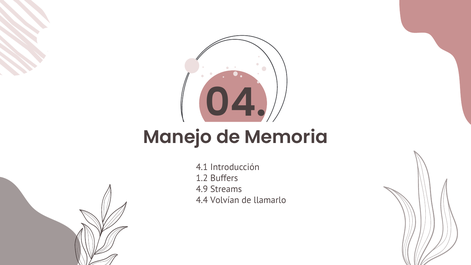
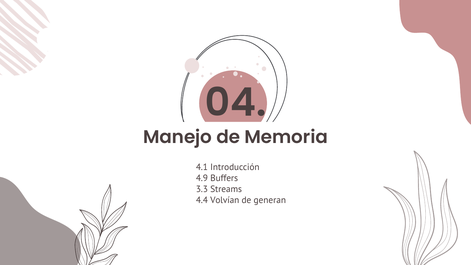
1.2: 1.2 -> 4.9
4.9: 4.9 -> 3.3
llamarlo: llamarlo -> generan
